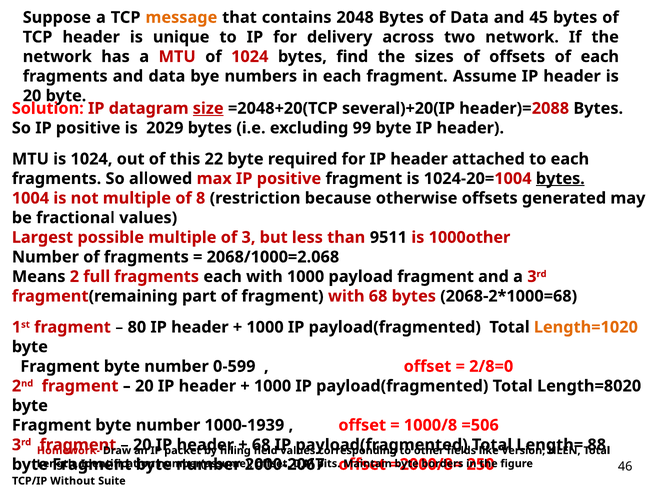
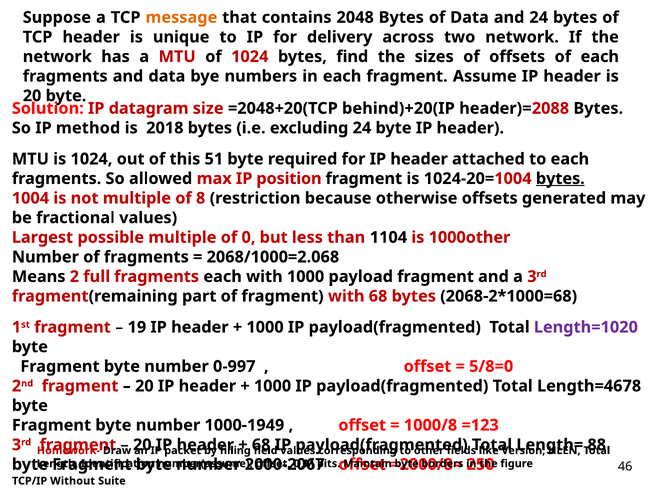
and 45: 45 -> 24
size underline: present -> none
several)+20(IP: several)+20(IP -> behind)+20(IP
So IP positive: positive -> method
2029: 2029 -> 2018
excluding 99: 99 -> 24
22: 22 -> 51
max IP positive: positive -> position
3: 3 -> 0
9511: 9511 -> 1104
80: 80 -> 19
Length=1020 colour: orange -> purple
0-599: 0-599 -> 0-997
2/8=0: 2/8=0 -> 5/8=0
Length=8020: Length=8020 -> Length=4678
1000-1939: 1000-1939 -> 1000-1949
=506: =506 -> =123
